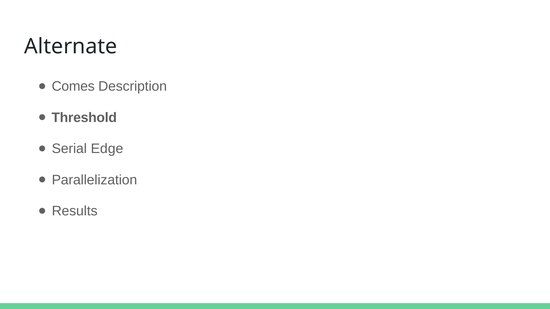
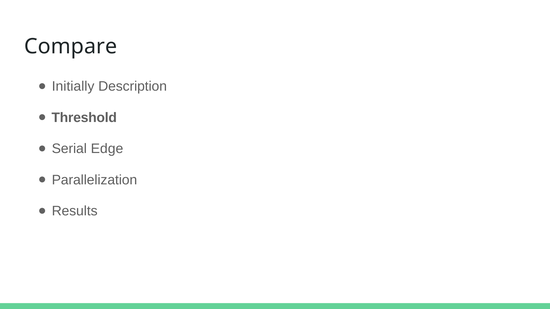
Alternate: Alternate -> Compare
Comes: Comes -> Initially
